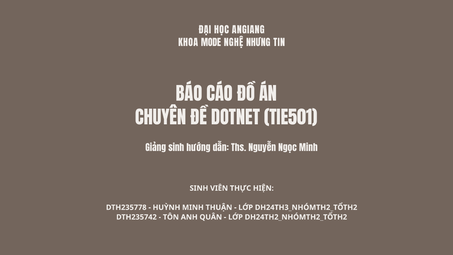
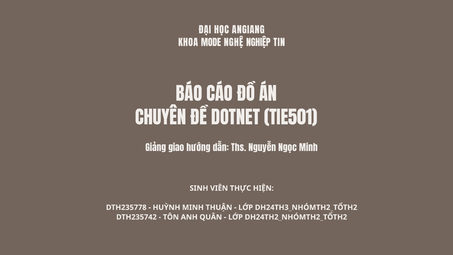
NHƯNG: NHƯNG -> NGHIỆP
Giảng sinh: sinh -> giao
